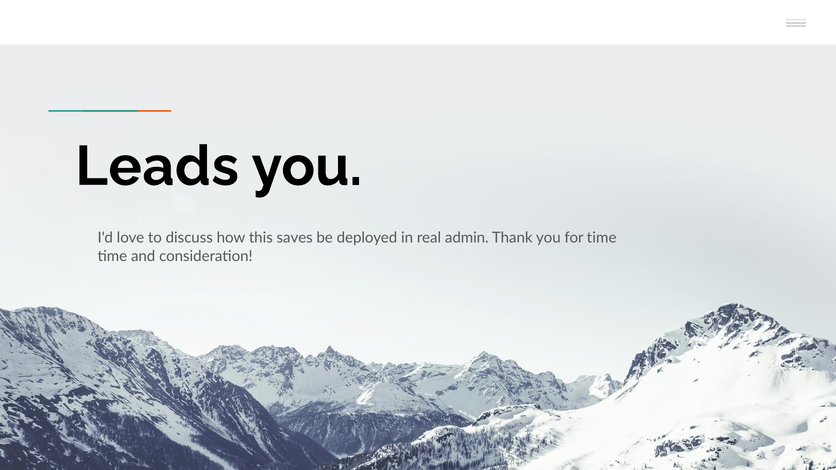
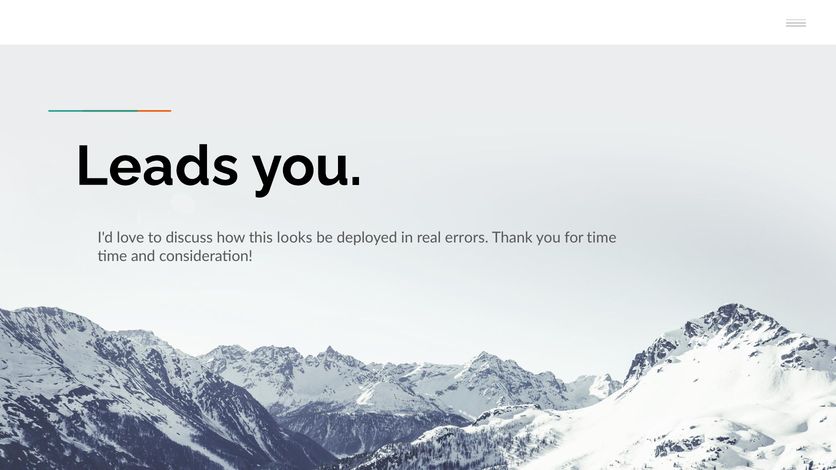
saves: saves -> looks
admin: admin -> errors
